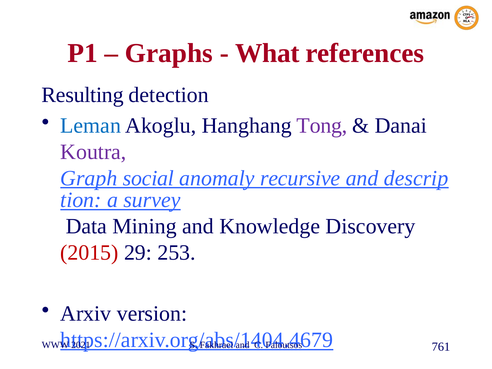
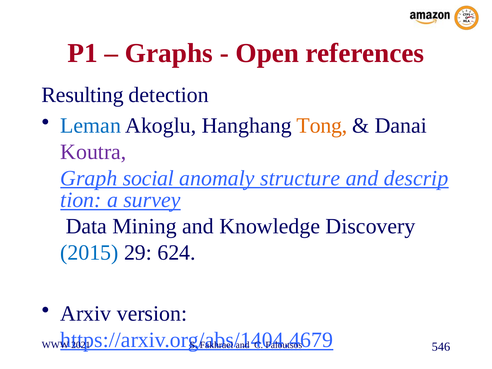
What: What -> Open
Tong colour: purple -> orange
recursive: recursive -> structure
2015 colour: red -> blue
253: 253 -> 624
761: 761 -> 546
